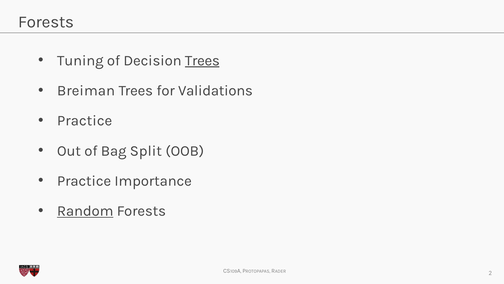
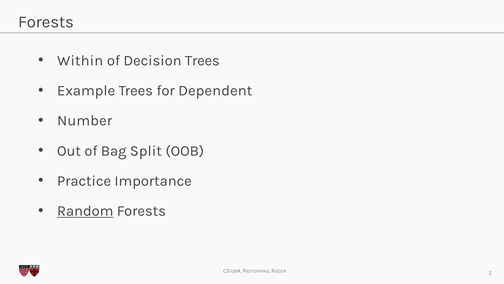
Tuning: Tuning -> Within
Trees at (202, 60) underline: present -> none
Breiman: Breiman -> Example
Validations: Validations -> Dependent
Practice at (85, 120): Practice -> Number
